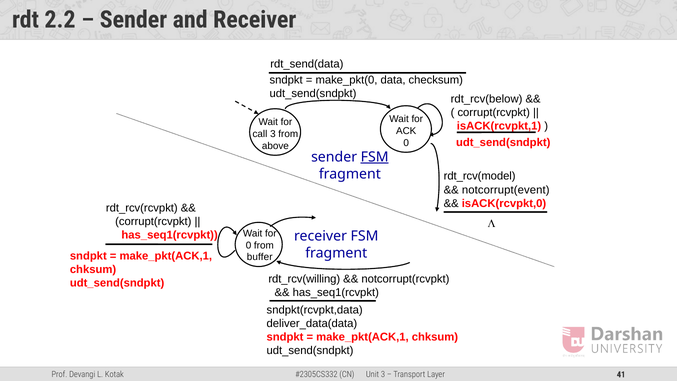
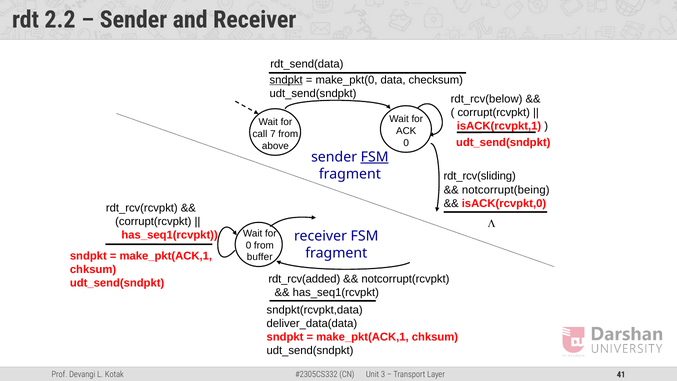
sndpkt at (286, 80) underline: none -> present
call 3: 3 -> 7
rdt_rcv(model: rdt_rcv(model -> rdt_rcv(sliding
notcorrupt(event: notcorrupt(event -> notcorrupt(being
rdt_rcv(willing: rdt_rcv(willing -> rdt_rcv(added
